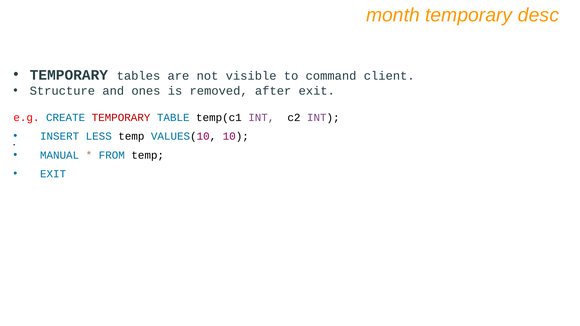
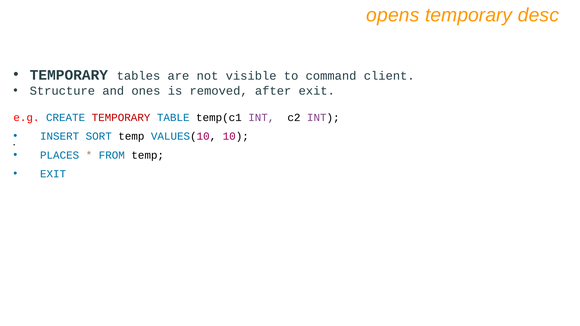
month: month -> opens
LESS: LESS -> SORT
MANUAL: MANUAL -> PLACES
